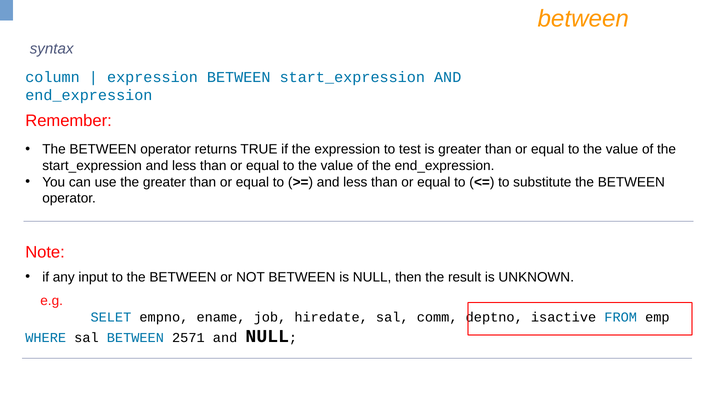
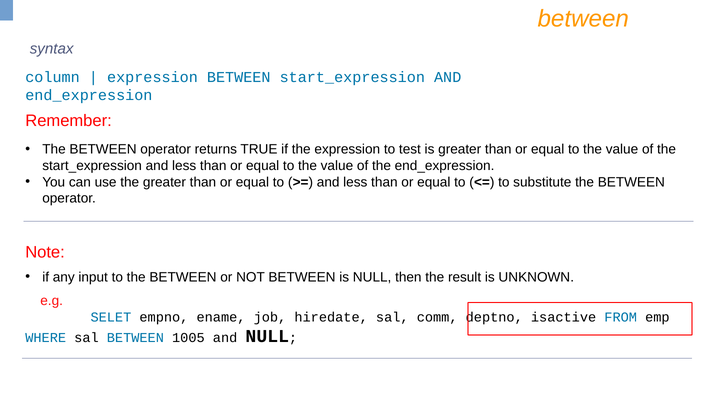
2571: 2571 -> 1005
